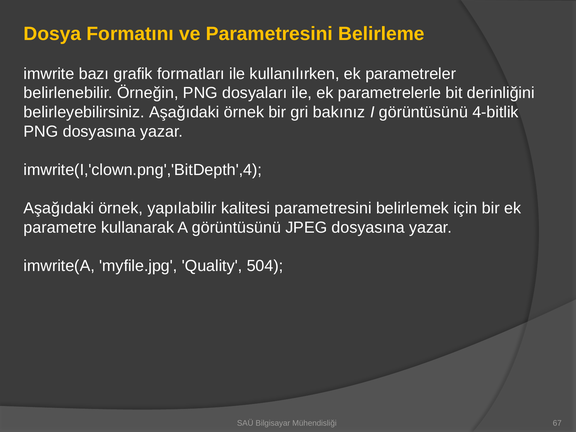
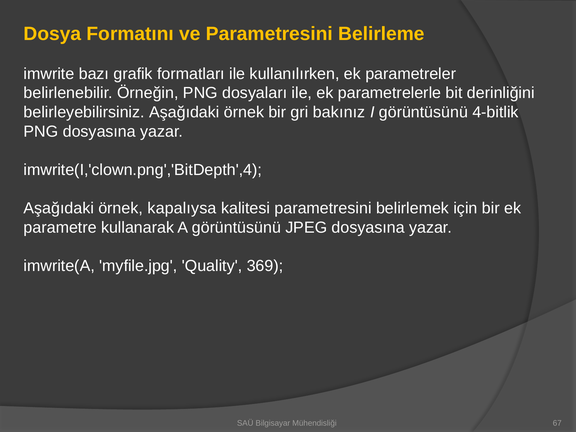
yapılabilir: yapılabilir -> kapalıysa
504: 504 -> 369
